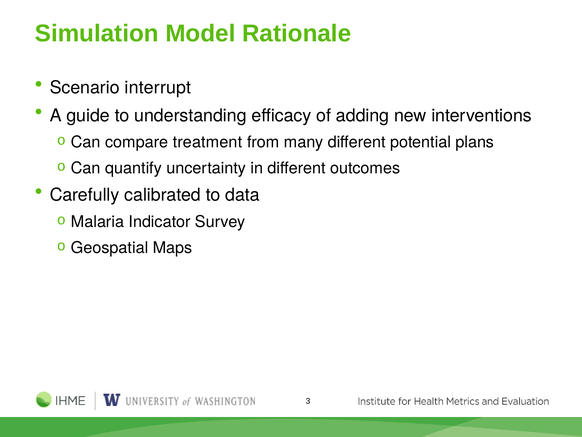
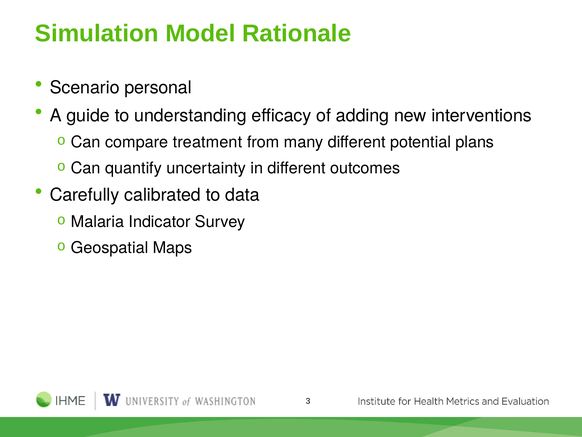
interrupt: interrupt -> personal
